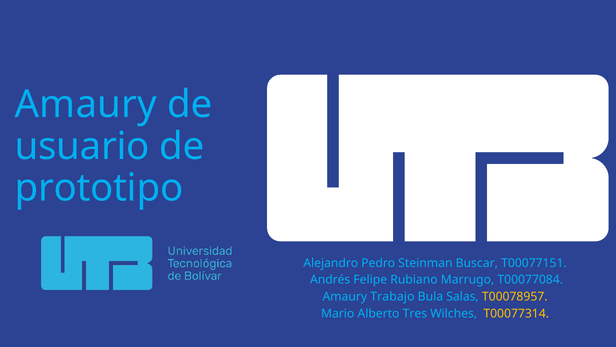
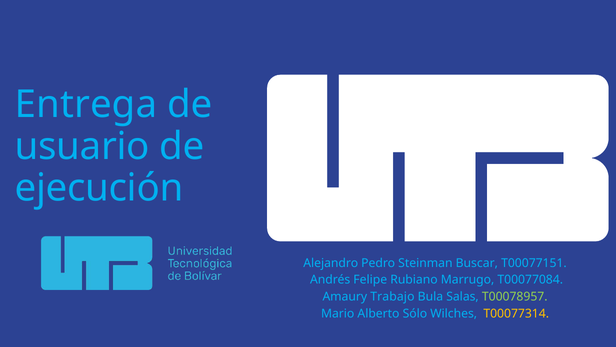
Amaury at (86, 105): Amaury -> Entrega
prototipo: prototipo -> ejecución
T00078957 colour: yellow -> light green
Tres: Tres -> Sólo
